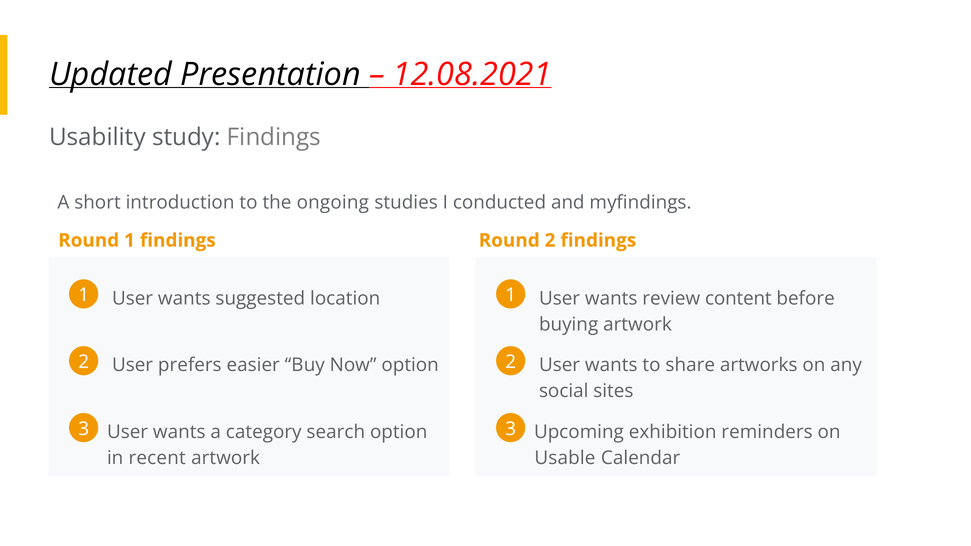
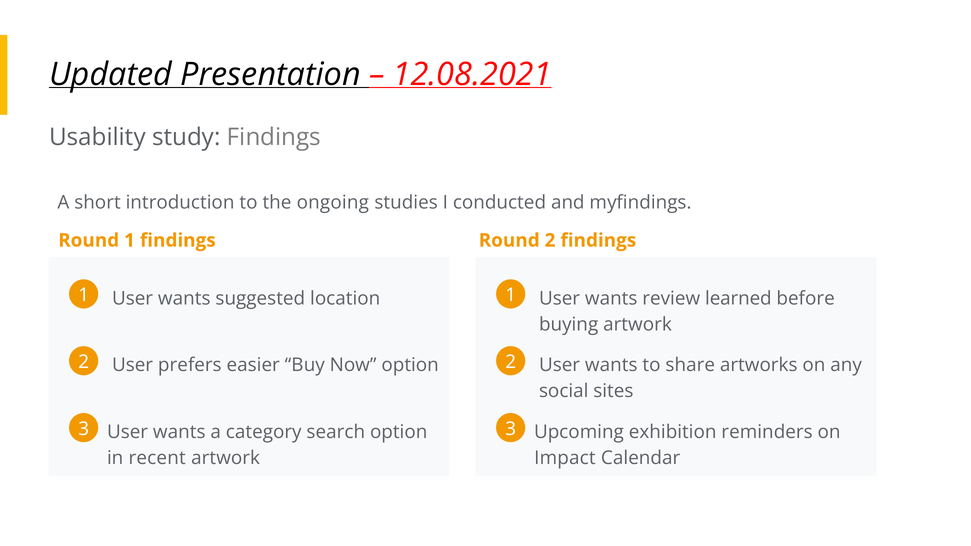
content: content -> learned
Usable: Usable -> Impact
